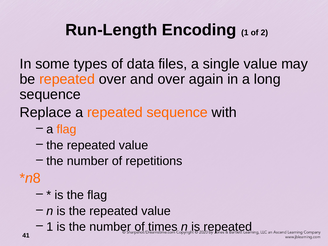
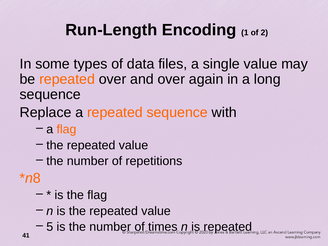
1 at (50, 227): 1 -> 5
